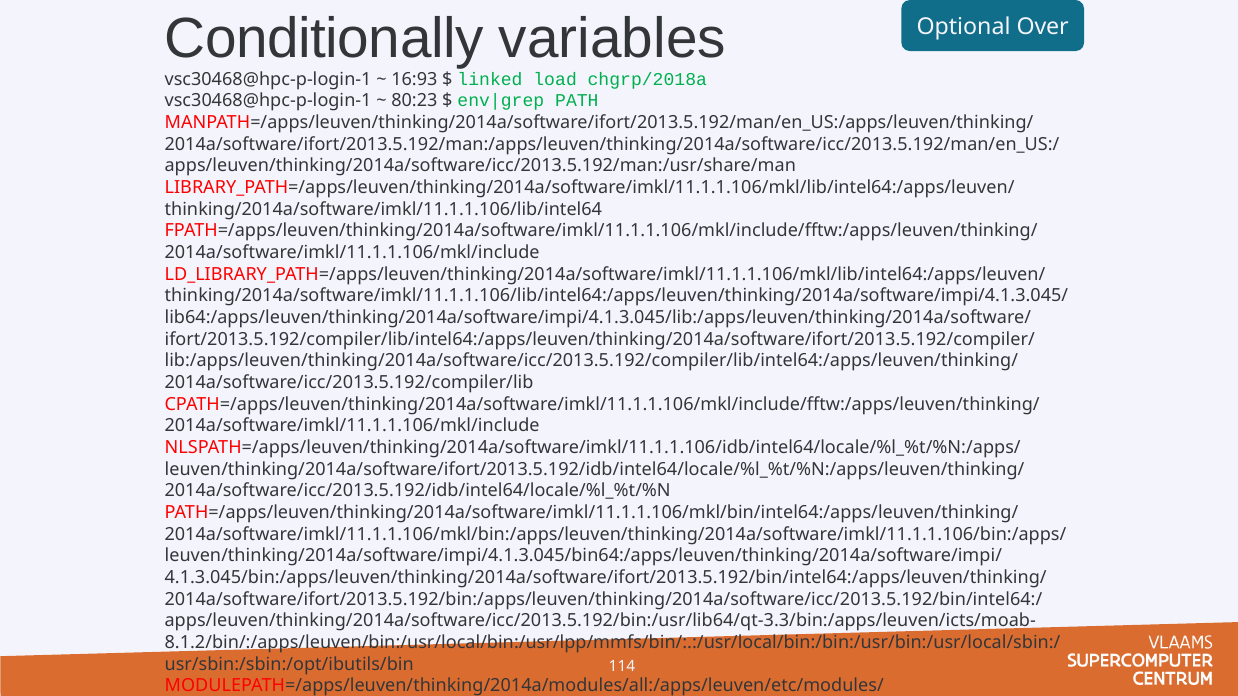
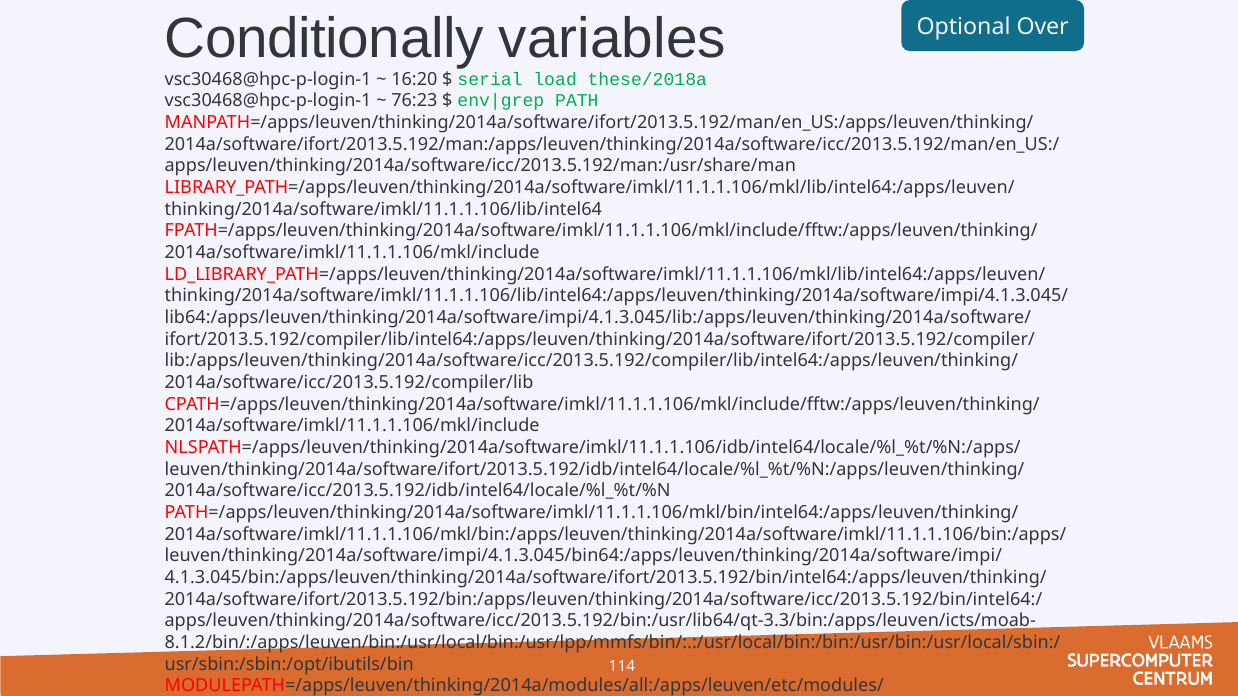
16:93: 16:93 -> 16:20
linked: linked -> serial
chgrp/2018a: chgrp/2018a -> these/2018a
80:23: 80:23 -> 76:23
